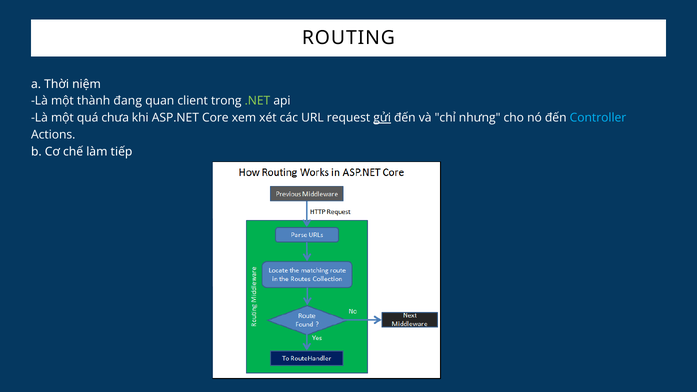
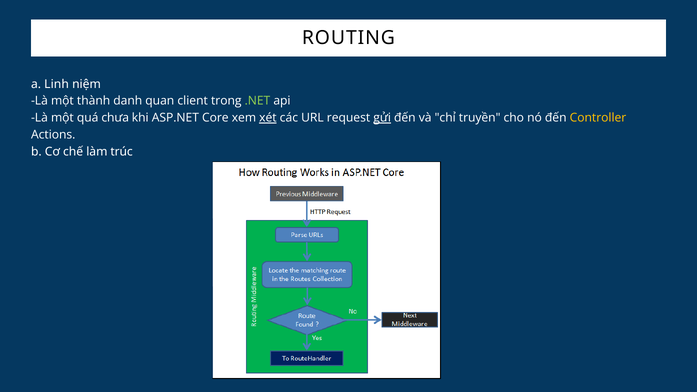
Thời: Thời -> Linh
đang: đang -> danh
xét underline: none -> present
nhưng: nhưng -> truyền
Controller colour: light blue -> yellow
tiếp: tiếp -> trúc
